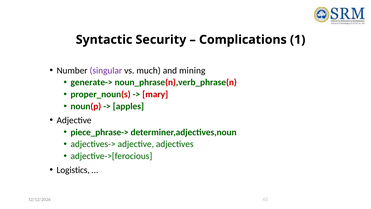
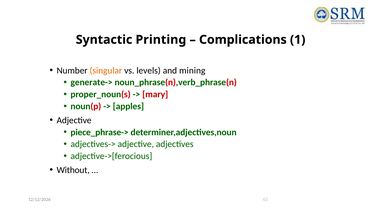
Security: Security -> Printing
singular colour: purple -> orange
much: much -> levels
Logistics: Logistics -> Without
